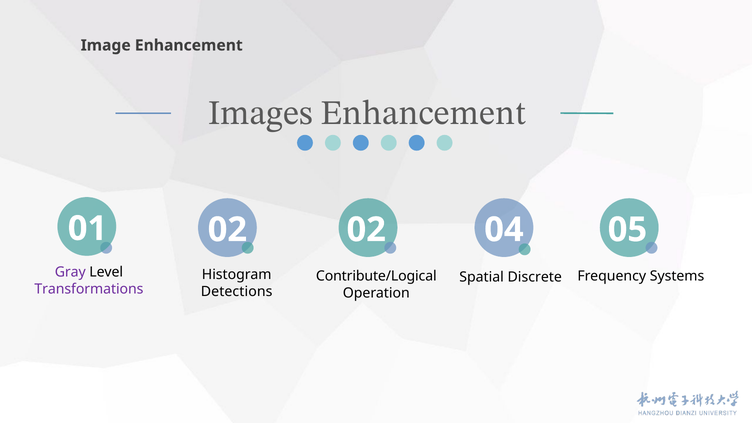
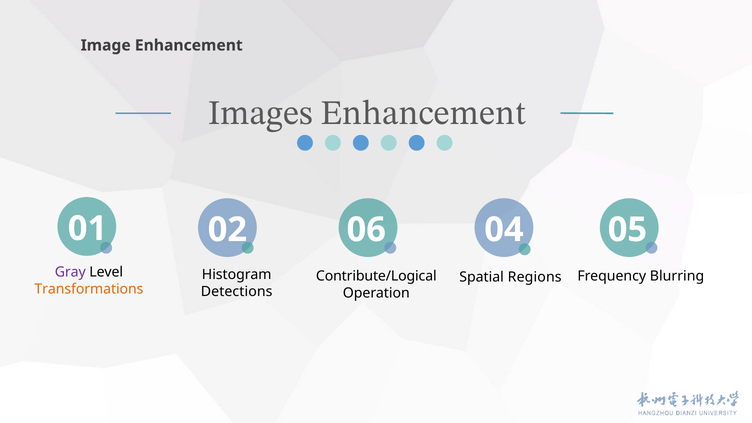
02 02: 02 -> 06
Systems: Systems -> Blurring
Discrete: Discrete -> Regions
Transformations colour: purple -> orange
